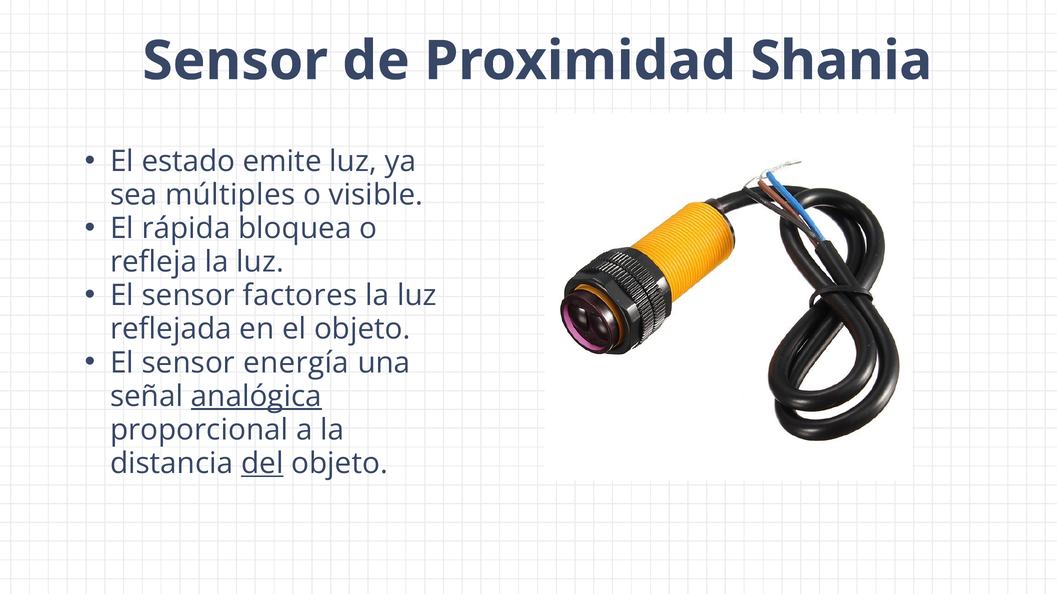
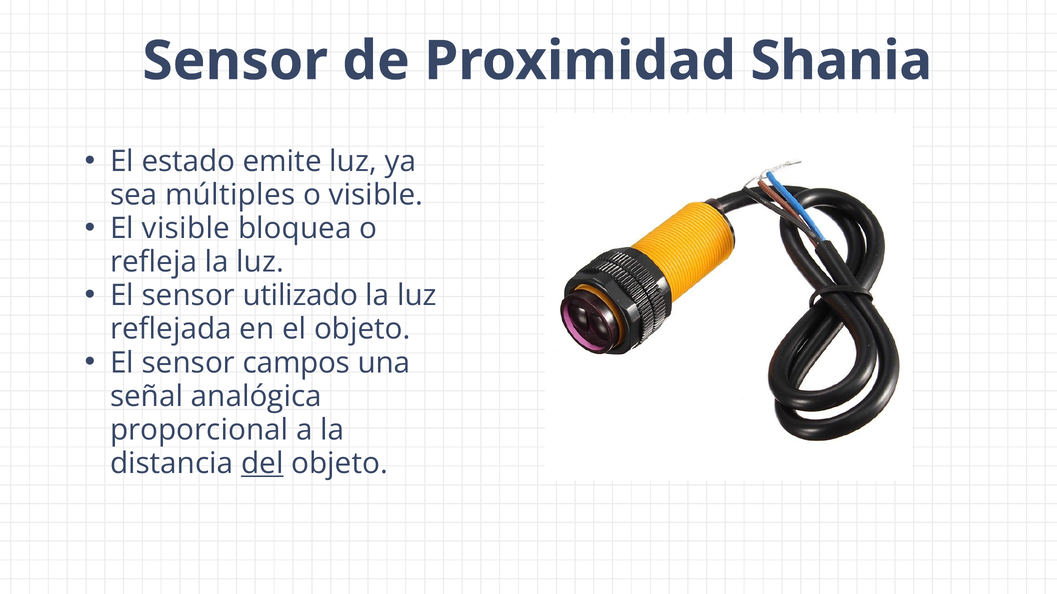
El rápida: rápida -> visible
factores: factores -> utilizado
energía: energía -> campos
analógica underline: present -> none
